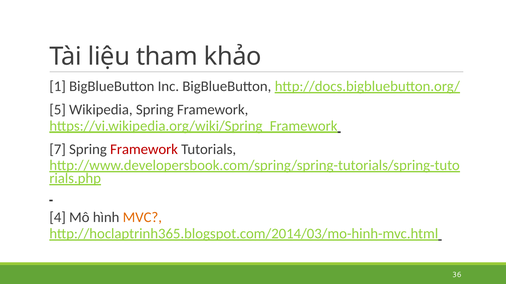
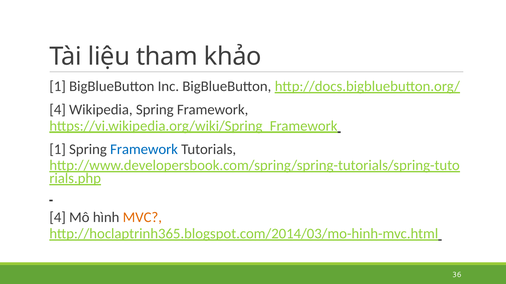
5 at (58, 110): 5 -> 4
7 at (58, 149): 7 -> 1
Framework at (144, 149) colour: red -> blue
